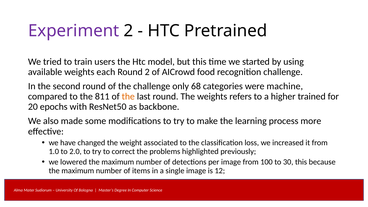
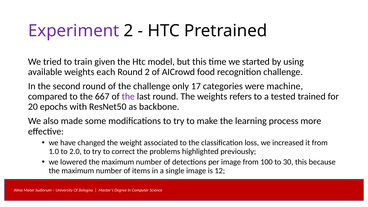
users: users -> given
68: 68 -> 17
811: 811 -> 667
the at (128, 96) colour: orange -> purple
higher: higher -> tested
